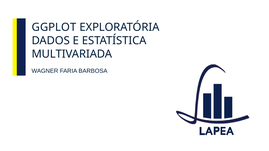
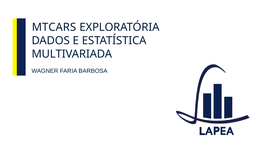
GGPLOT: GGPLOT -> MTCARS
